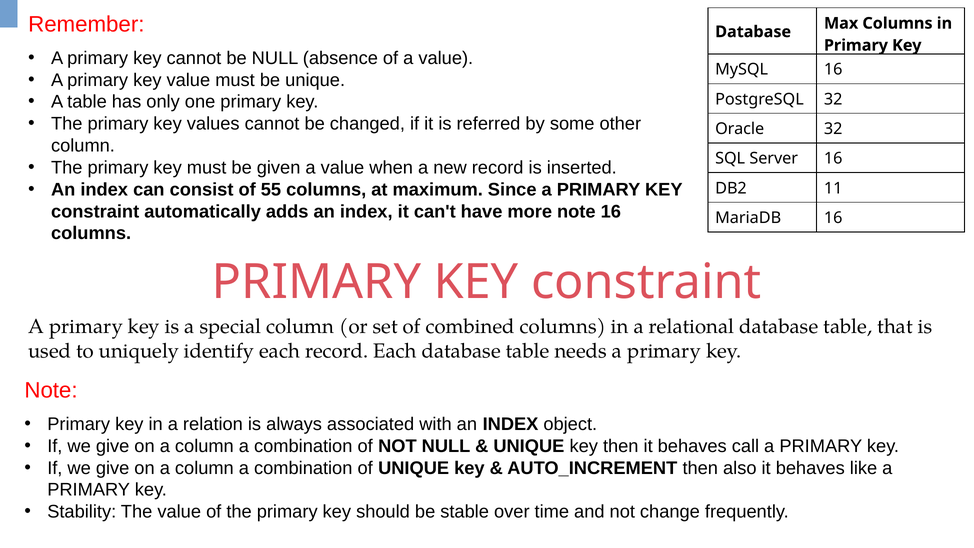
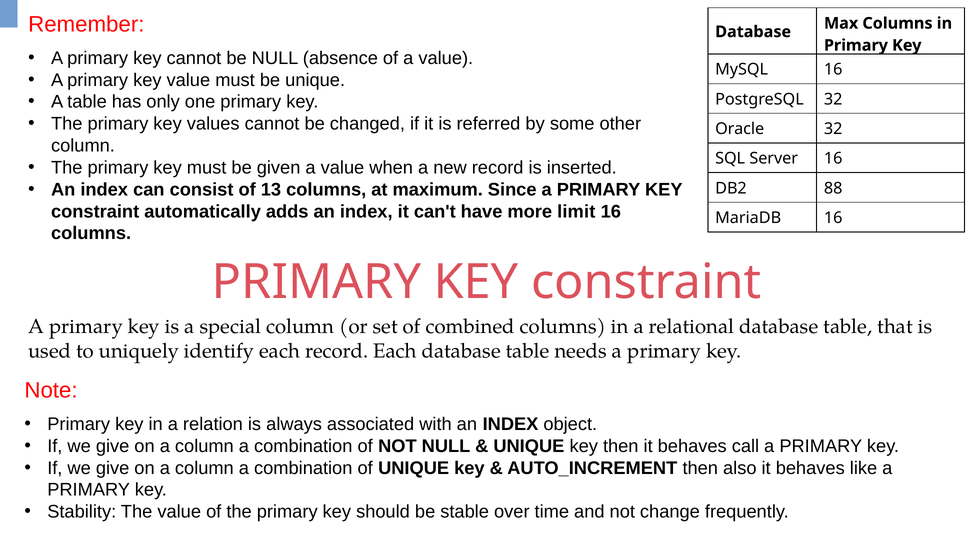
55: 55 -> 13
11: 11 -> 88
more note: note -> limit
